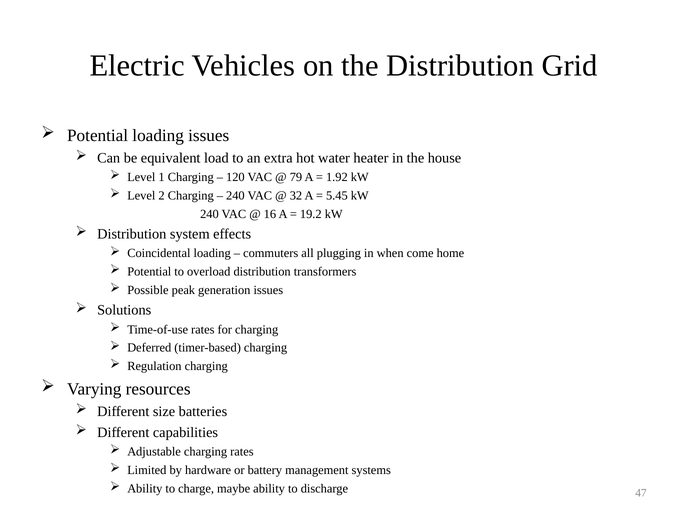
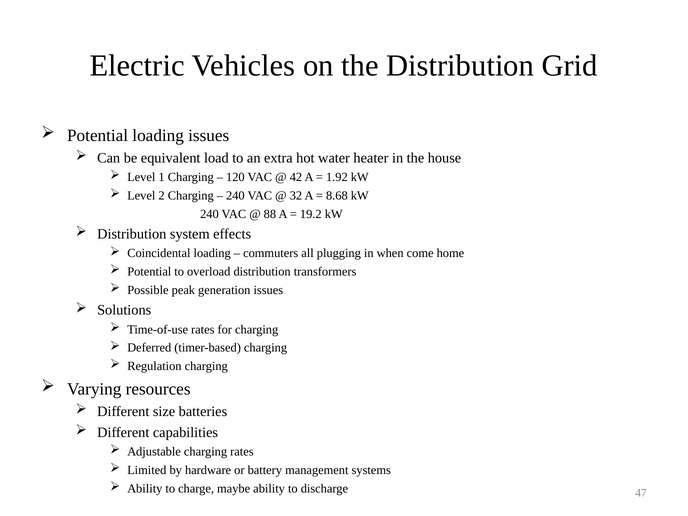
79: 79 -> 42
5.45: 5.45 -> 8.68
16: 16 -> 88
